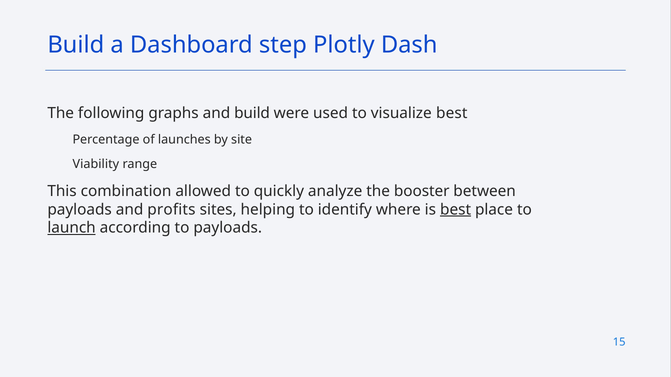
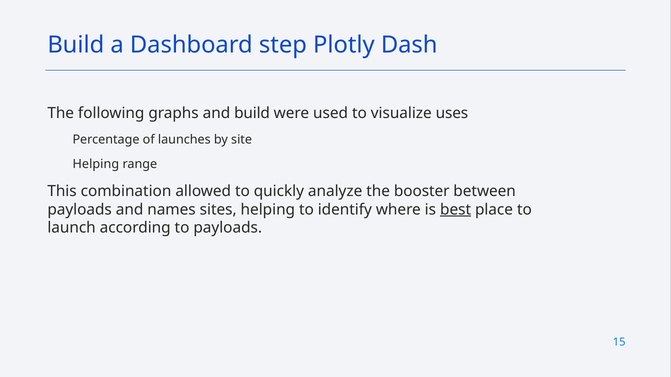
visualize best: best -> uses
Viability at (96, 165): Viability -> Helping
profits: profits -> names
launch underline: present -> none
